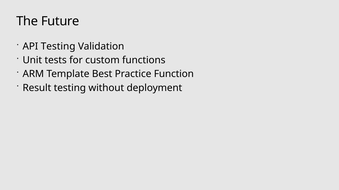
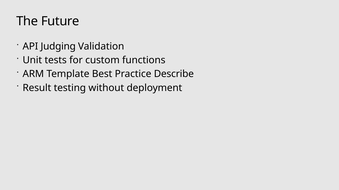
API Testing: Testing -> Judging
Function: Function -> Describe
